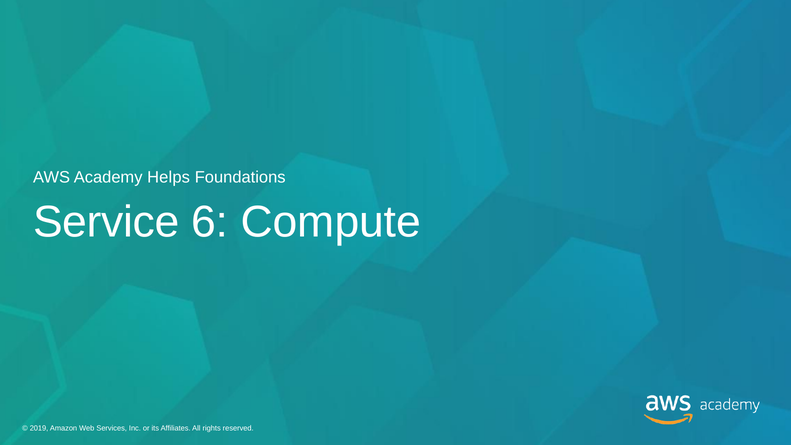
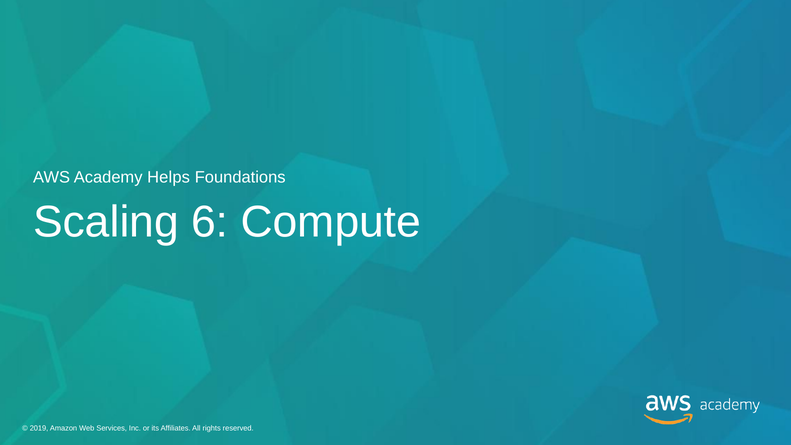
Service: Service -> Scaling
